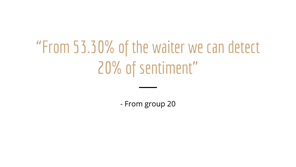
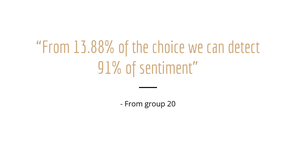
53.30%: 53.30% -> 13.88%
waiter: waiter -> choice
20%: 20% -> 91%
